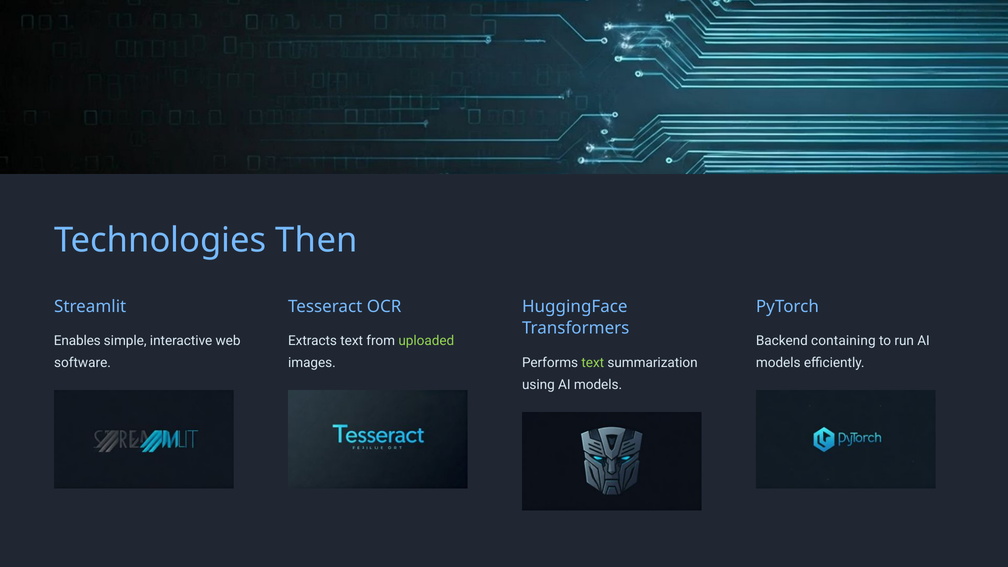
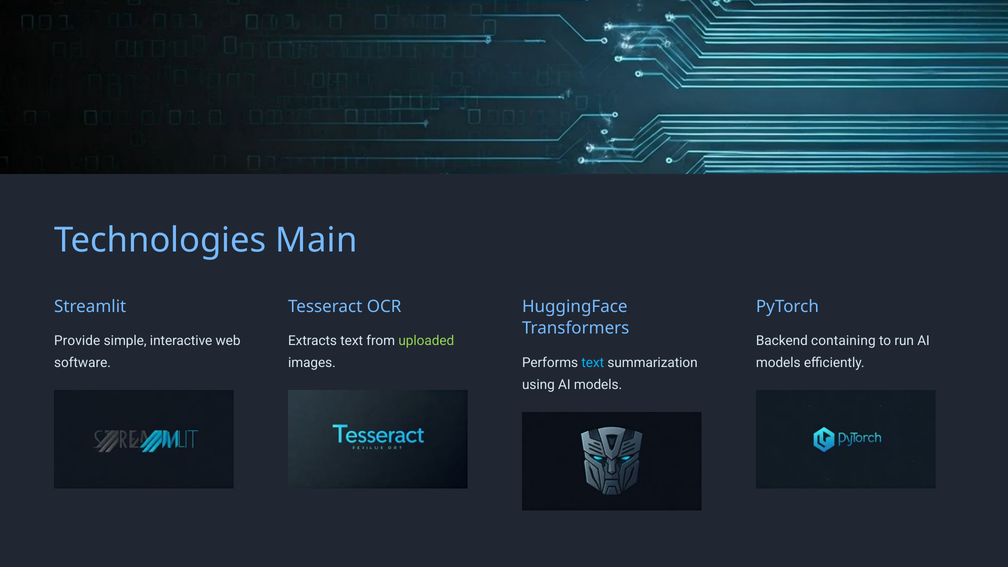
Then: Then -> Main
Enables: Enables -> Provide
text at (593, 363) colour: light green -> light blue
